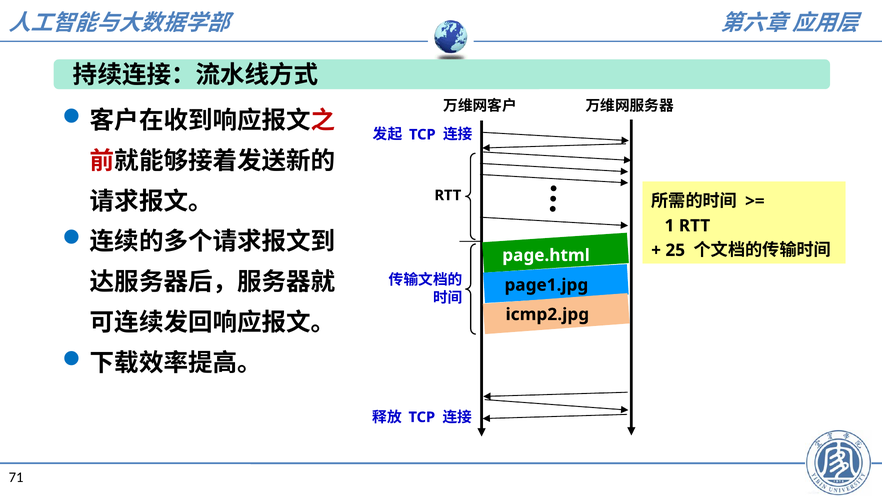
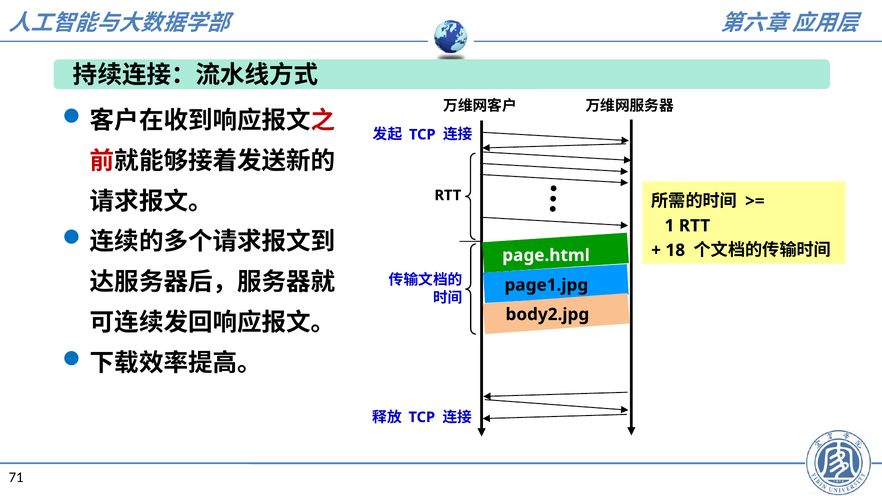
25: 25 -> 18
icmp2.jpg: icmp2.jpg -> body2.jpg
